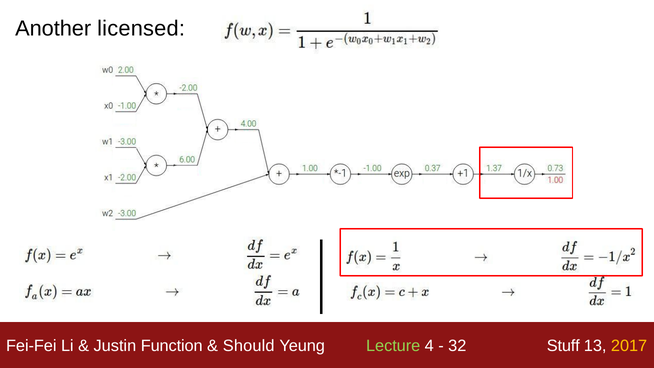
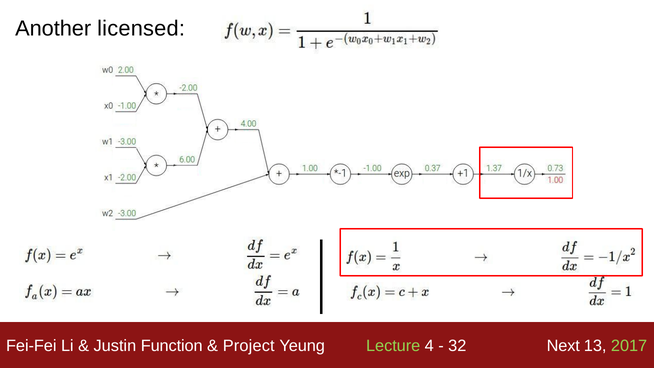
Should: Should -> Project
Stuff: Stuff -> Next
2017 colour: yellow -> light green
